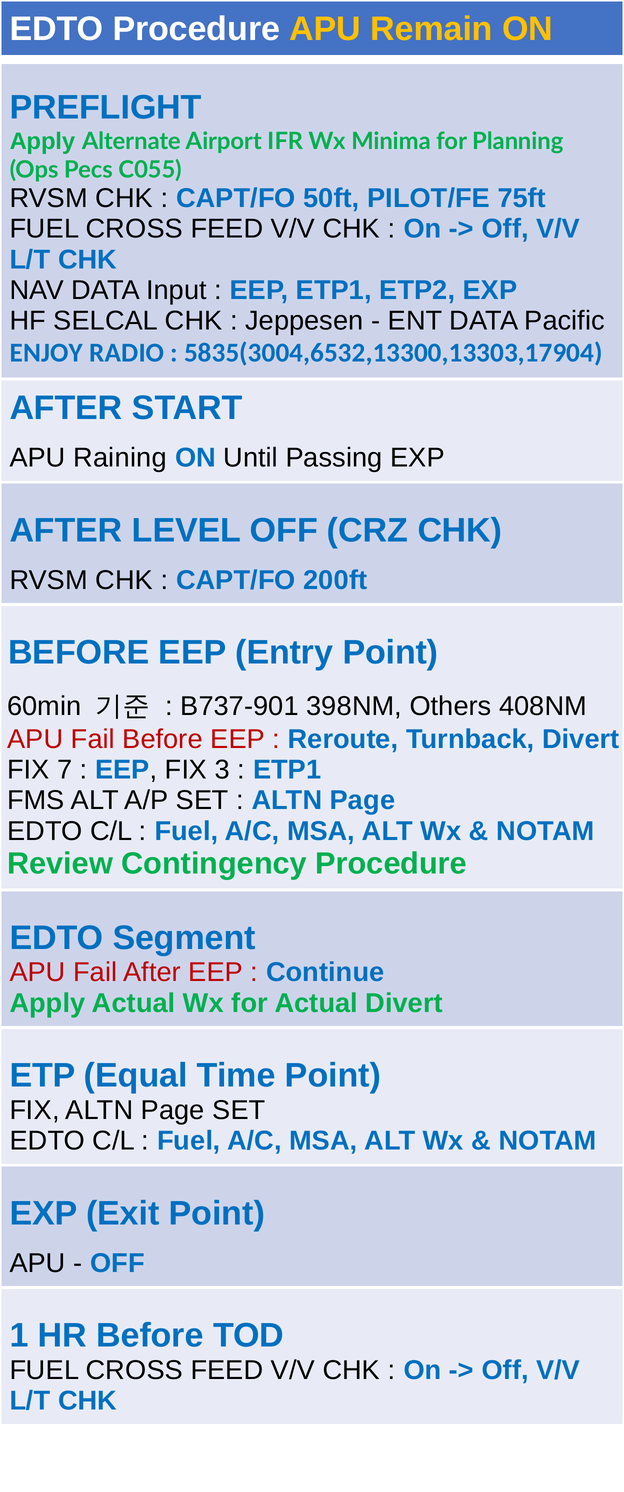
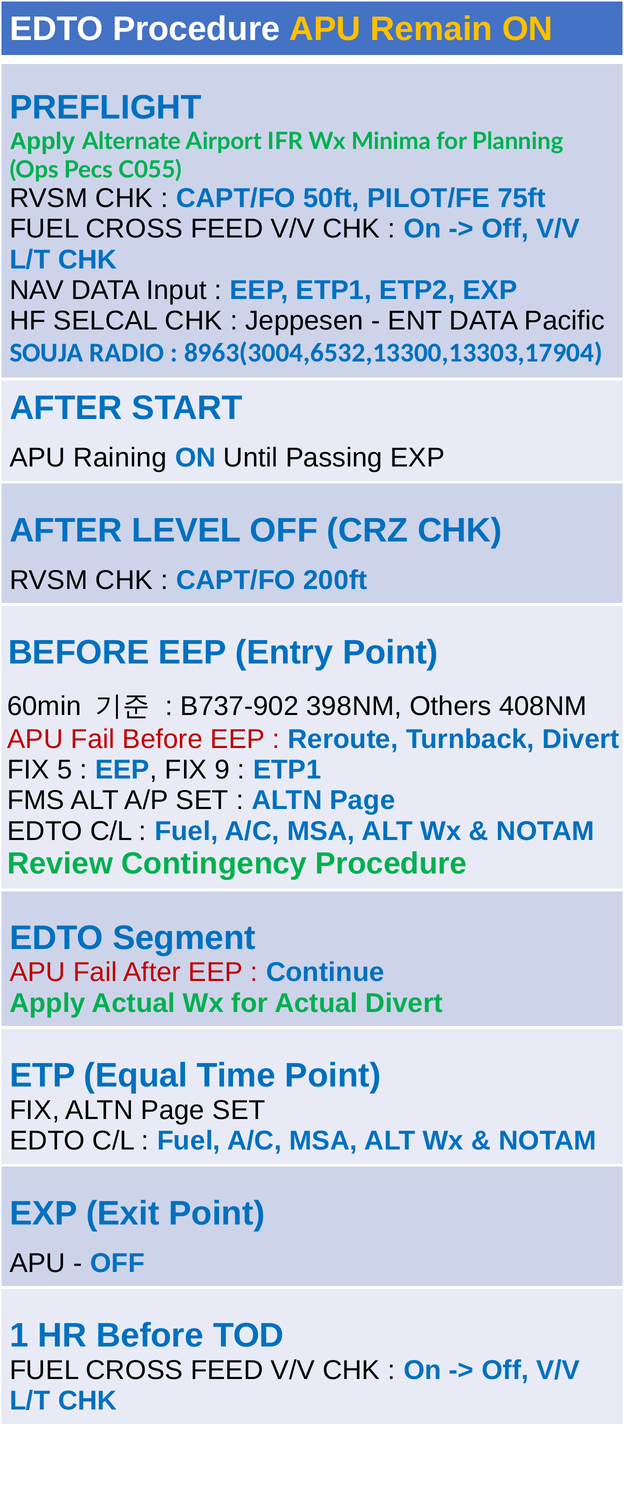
ENJOY: ENJOY -> SOUJA
5835(3004,6532,13300,13303,17904: 5835(3004,6532,13300,13303,17904 -> 8963(3004,6532,13300,13303,17904
B737-901: B737-901 -> B737-902
7: 7 -> 5
3: 3 -> 9
